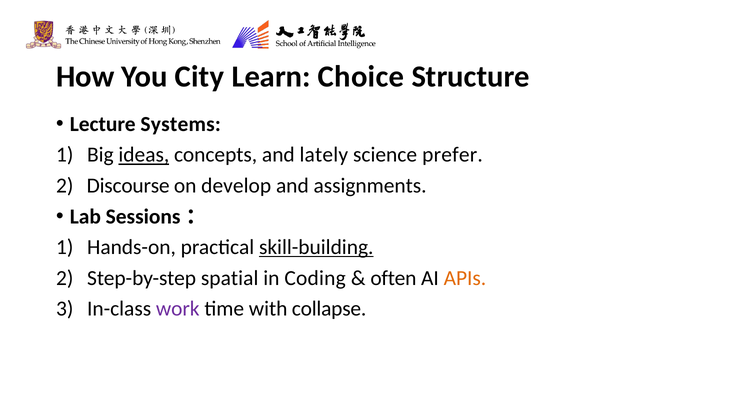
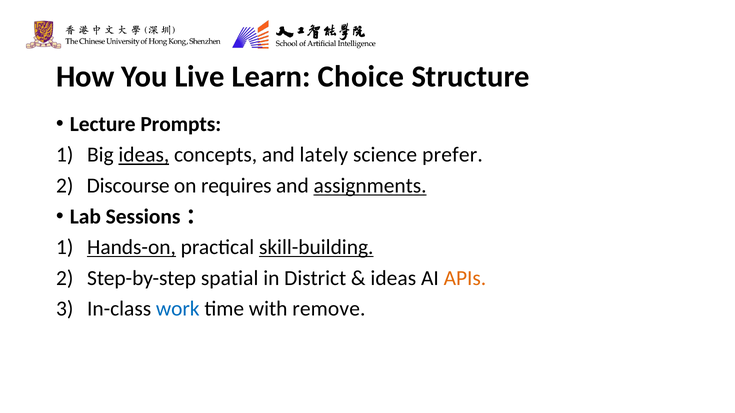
City: City -> Live
Systems: Systems -> Prompts
develop: develop -> requires
assignments underline: none -> present
Hands-on underline: none -> present
Coding: Coding -> District
often at (393, 278): often -> ideas
work colour: purple -> blue
collapse: collapse -> remove
